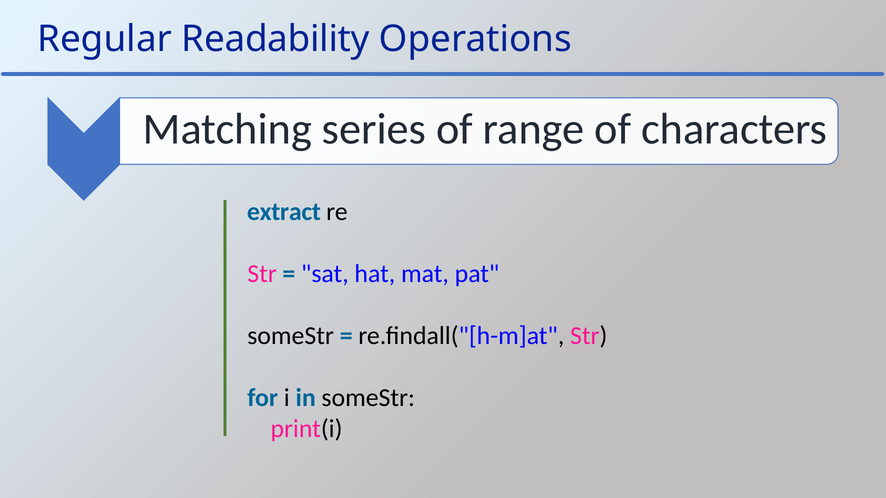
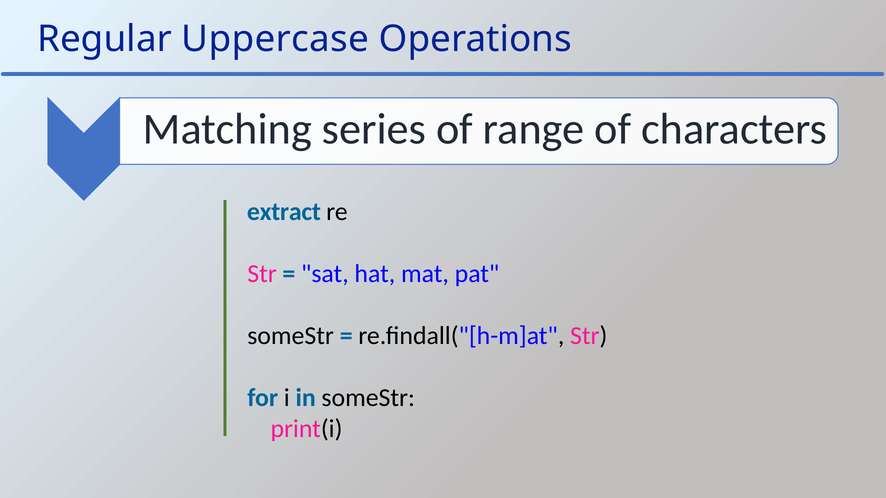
Readability: Readability -> Uppercase
